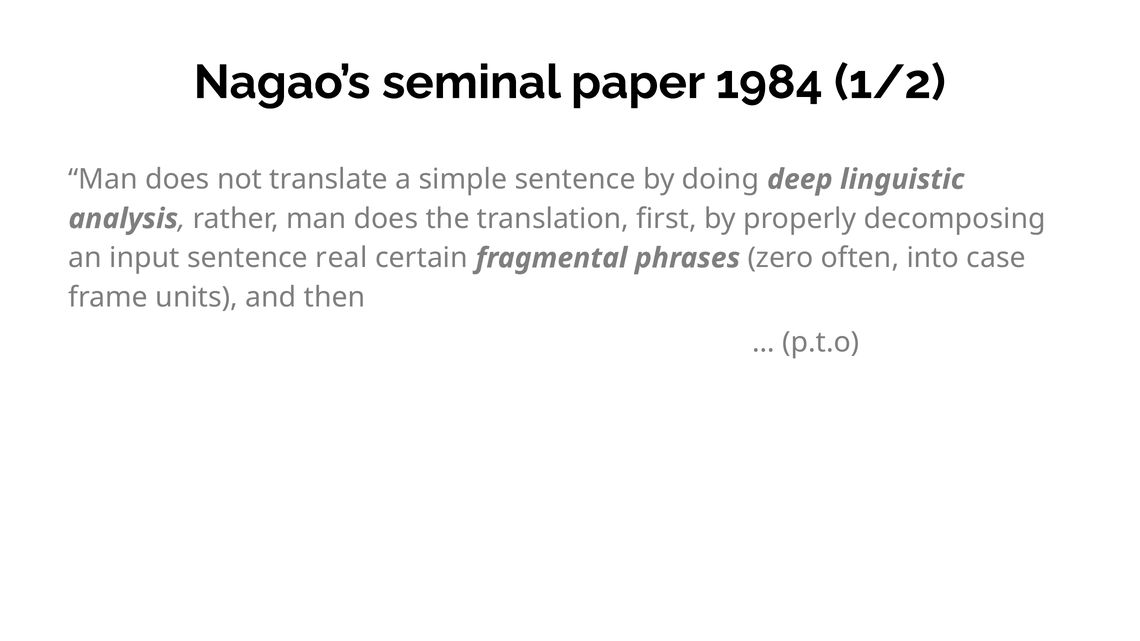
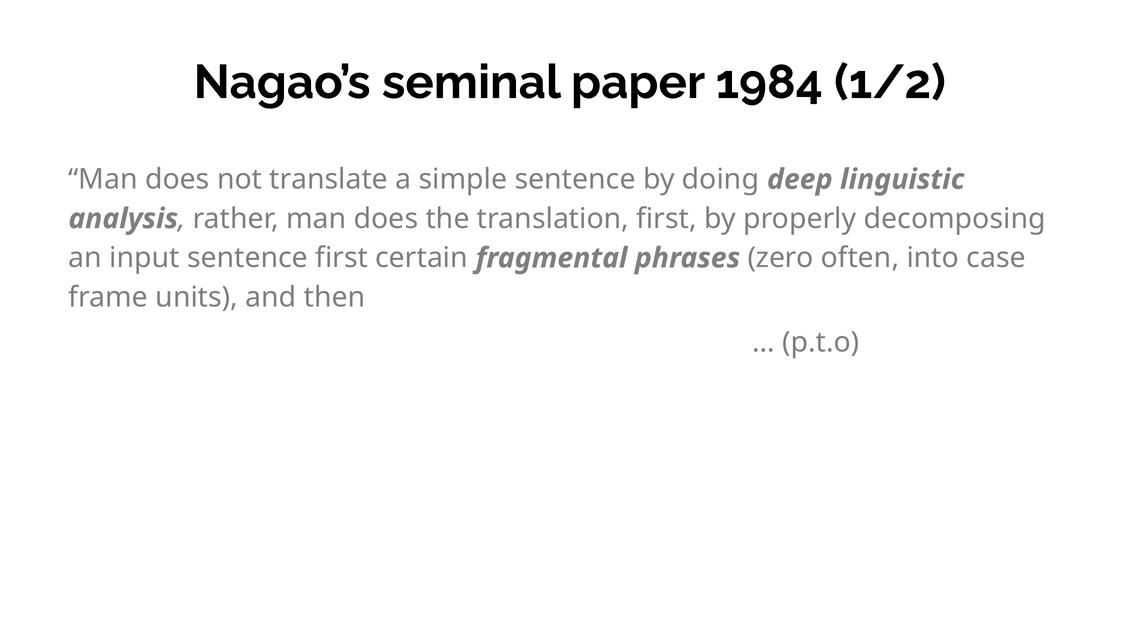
sentence real: real -> first
